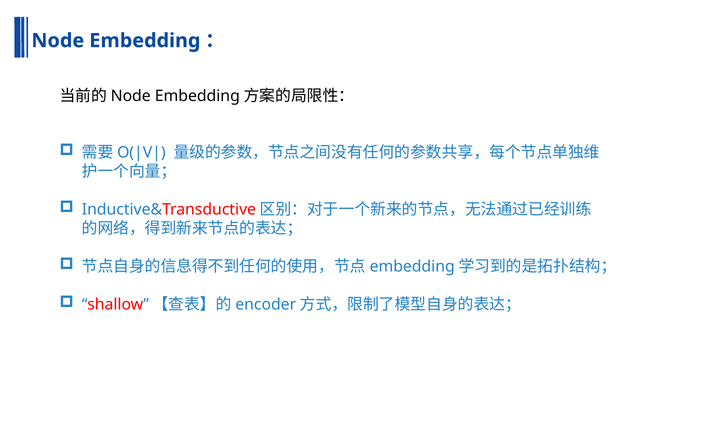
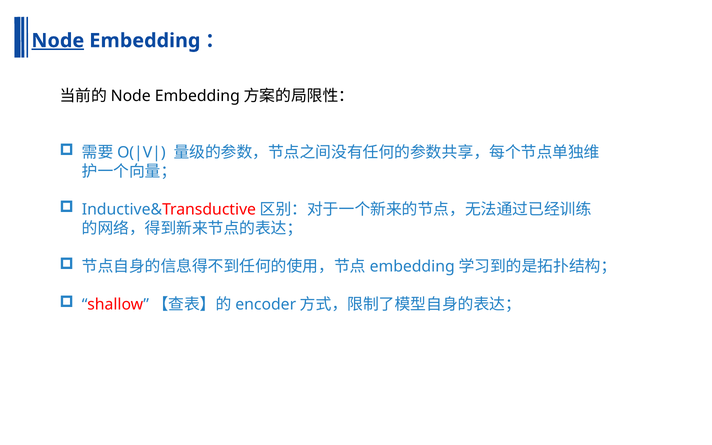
Node underline: none -> present
